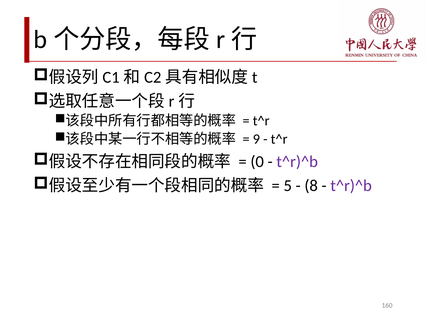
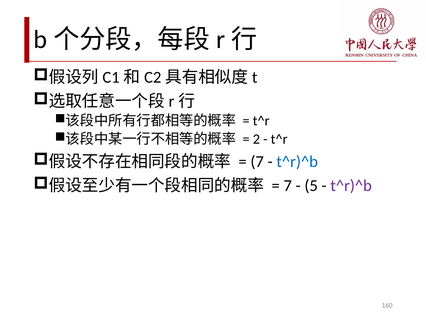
9: 9 -> 2
0 at (257, 162): 0 -> 7
t^r)^b at (297, 162) colour: purple -> blue
5 at (288, 185): 5 -> 7
8: 8 -> 5
